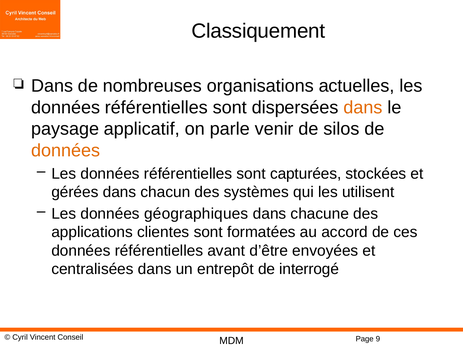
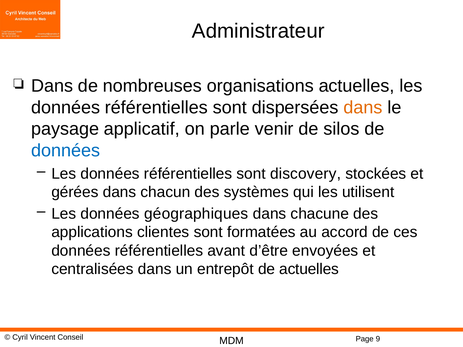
Classiquement: Classiquement -> Administrateur
données at (66, 151) colour: orange -> blue
capturées: capturées -> discovery
de interrogé: interrogé -> actuelles
